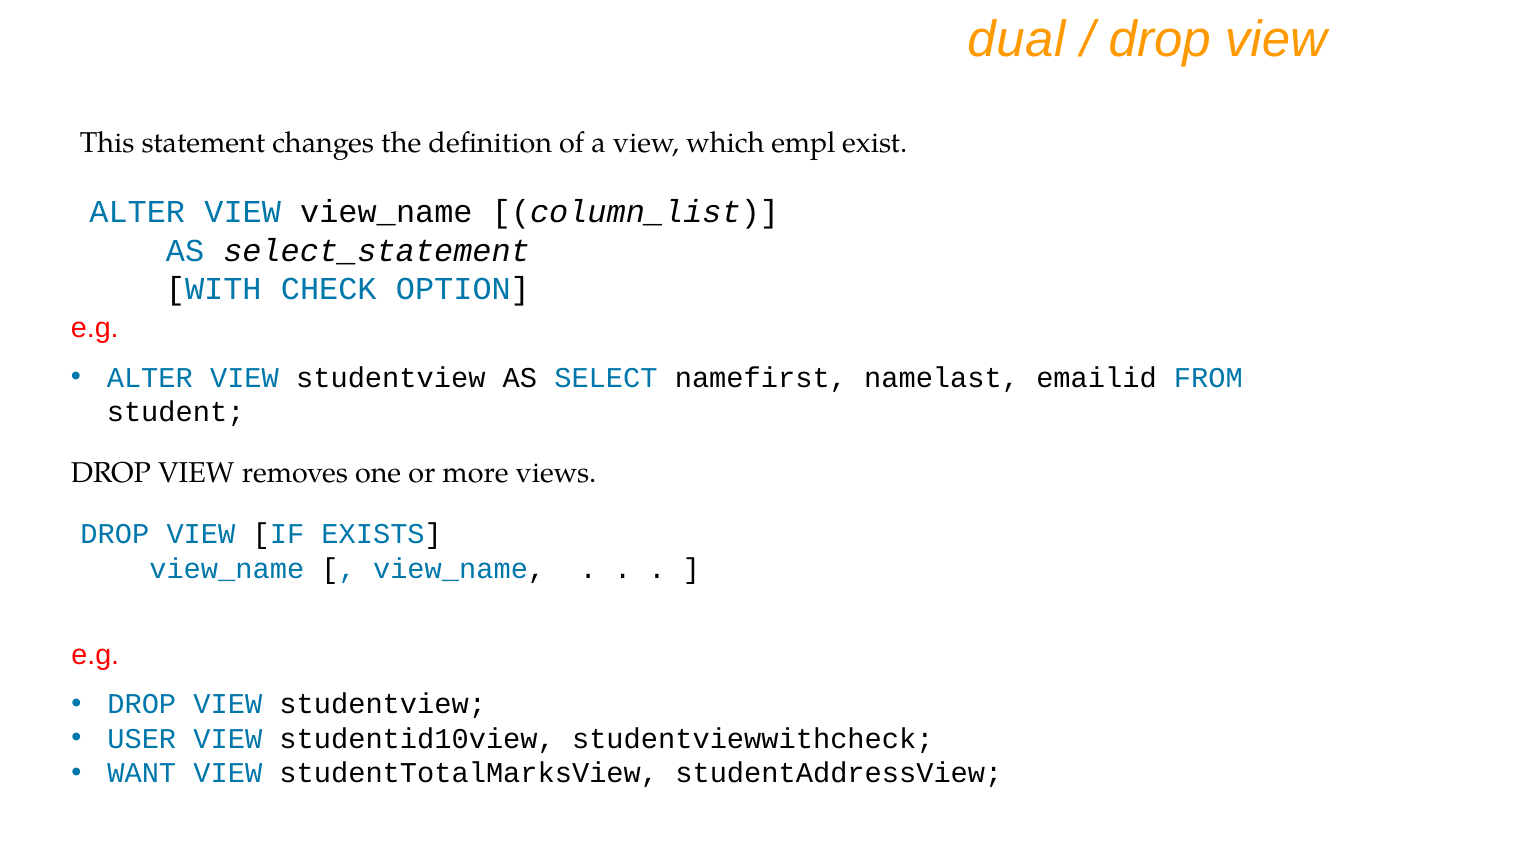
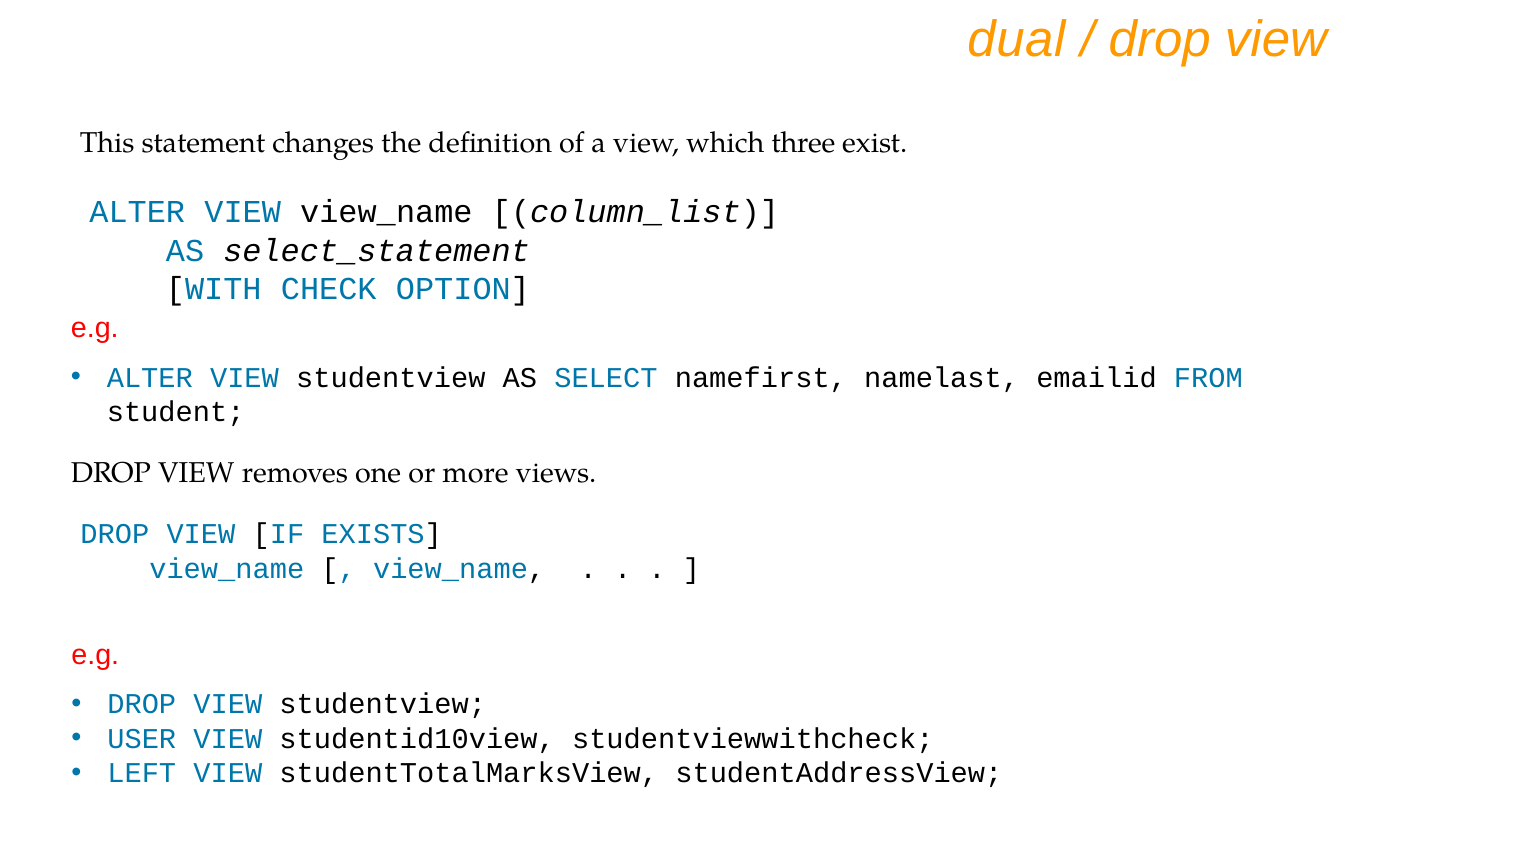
empl: empl -> three
WANT: WANT -> LEFT
